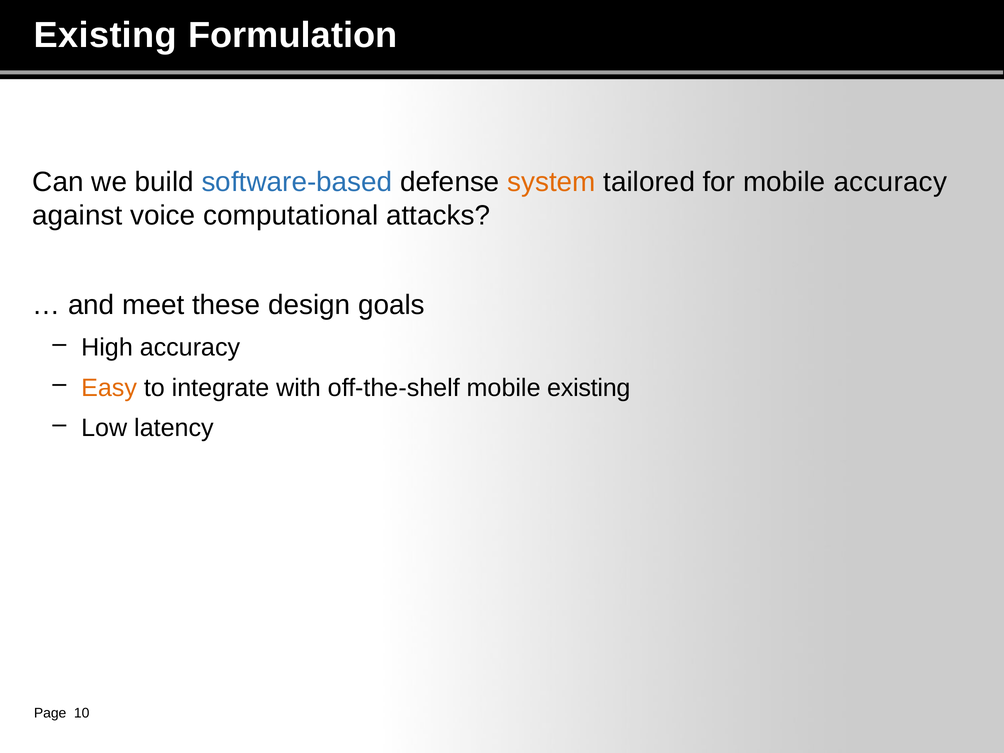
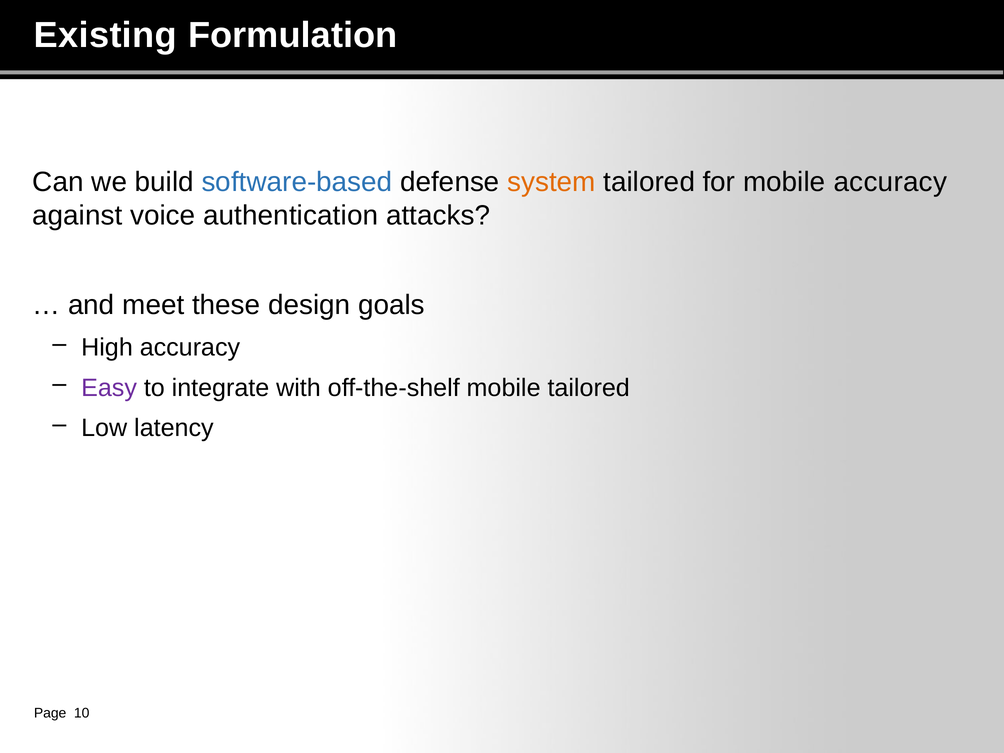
computational: computational -> authentication
Easy colour: orange -> purple
mobile existing: existing -> tailored
